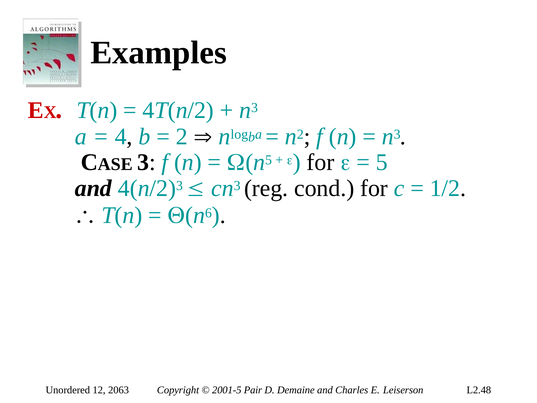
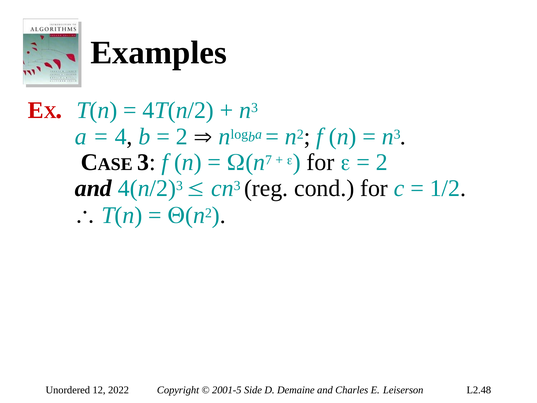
n 5: 5 -> 7
5 at (382, 162): 5 -> 2
6 at (208, 213): 6 -> 2
2063: 2063 -> 2022
Pair: Pair -> Side
